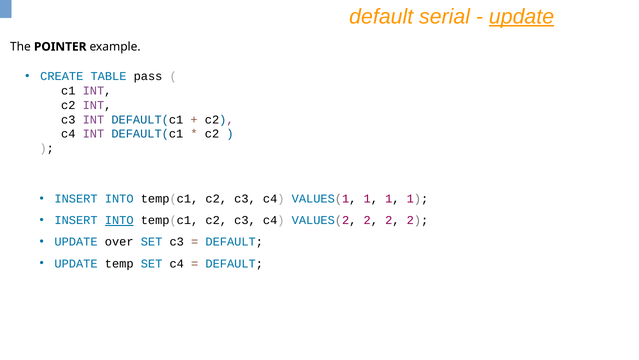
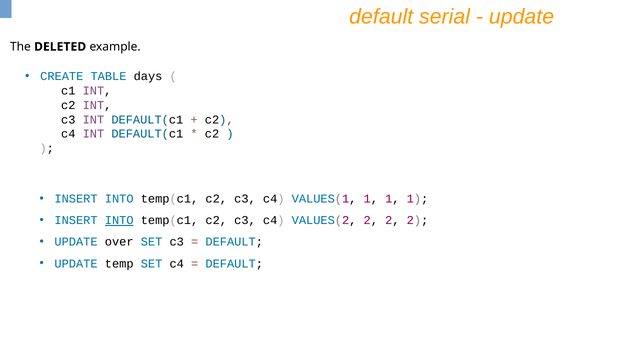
update at (522, 17) underline: present -> none
POINTER: POINTER -> DELETED
pass: pass -> days
